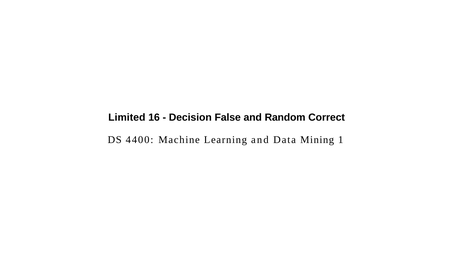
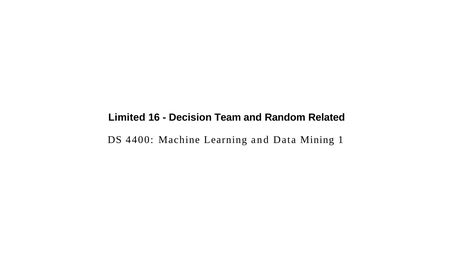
False: False -> Team
Correct: Correct -> Related
